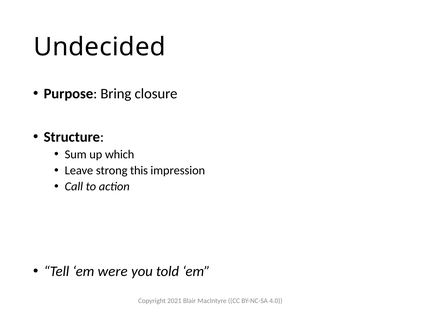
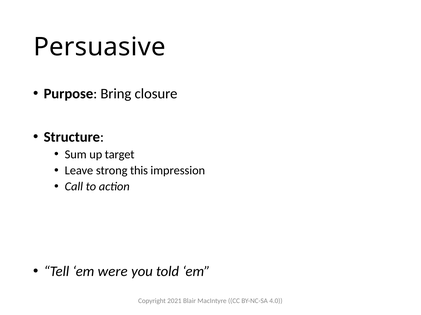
Undecided: Undecided -> Persuasive
which: which -> target
